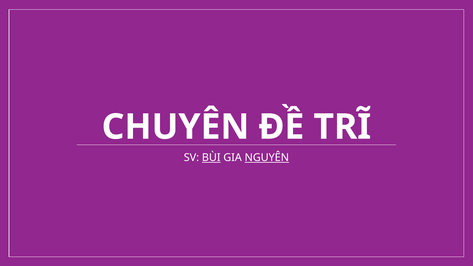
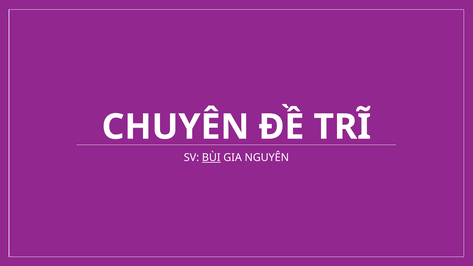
NGUYÊN underline: present -> none
